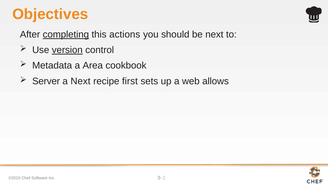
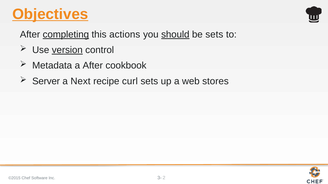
Objectives underline: none -> present
should underline: none -> present
be next: next -> sets
a Area: Area -> After
first: first -> curl
allows: allows -> stores
